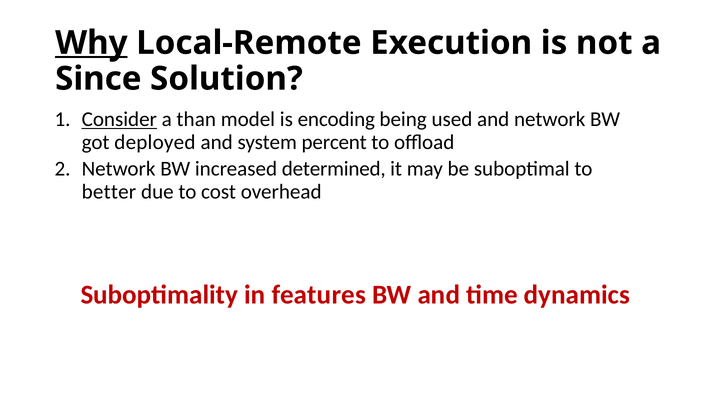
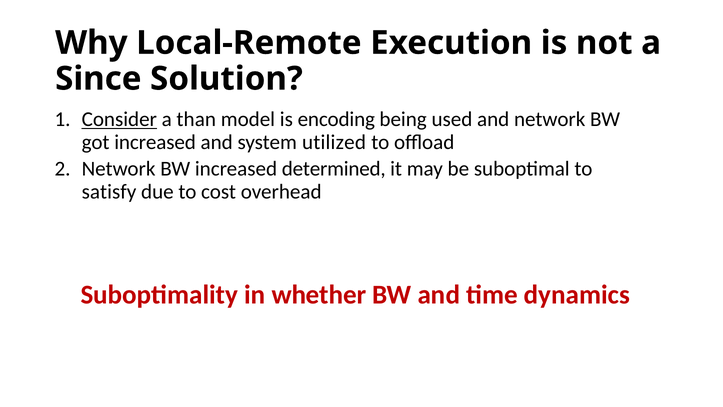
Why underline: present -> none
got deployed: deployed -> increased
percent: percent -> utilized
better: better -> satisfy
features: features -> whether
